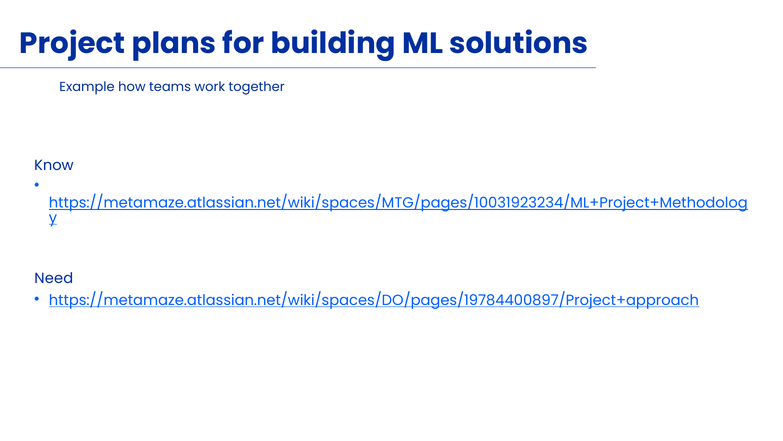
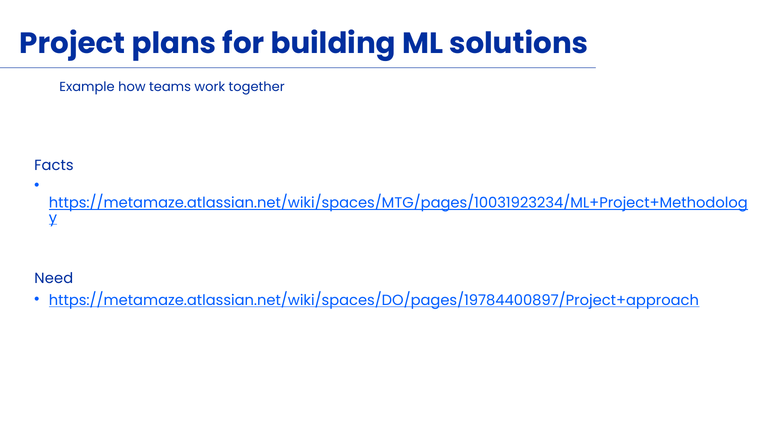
Know: Know -> Facts
